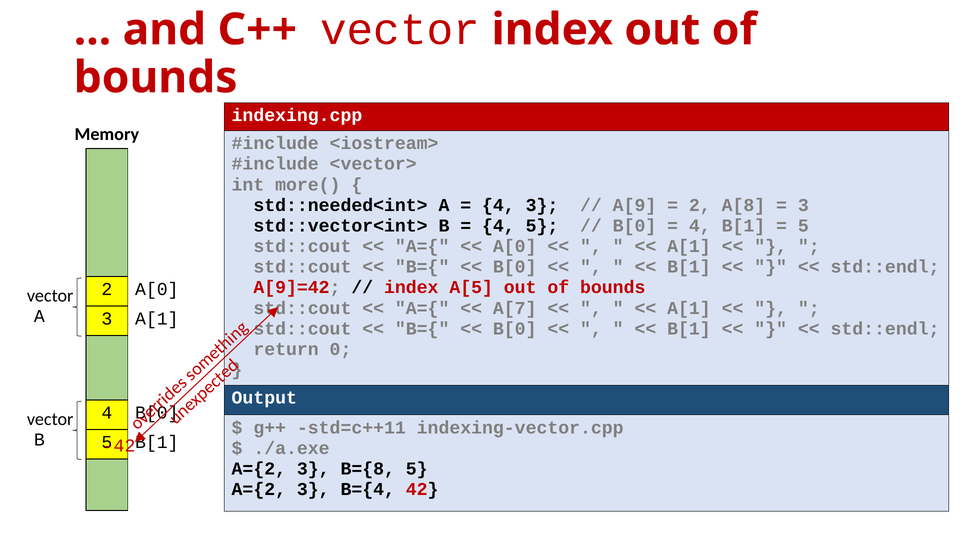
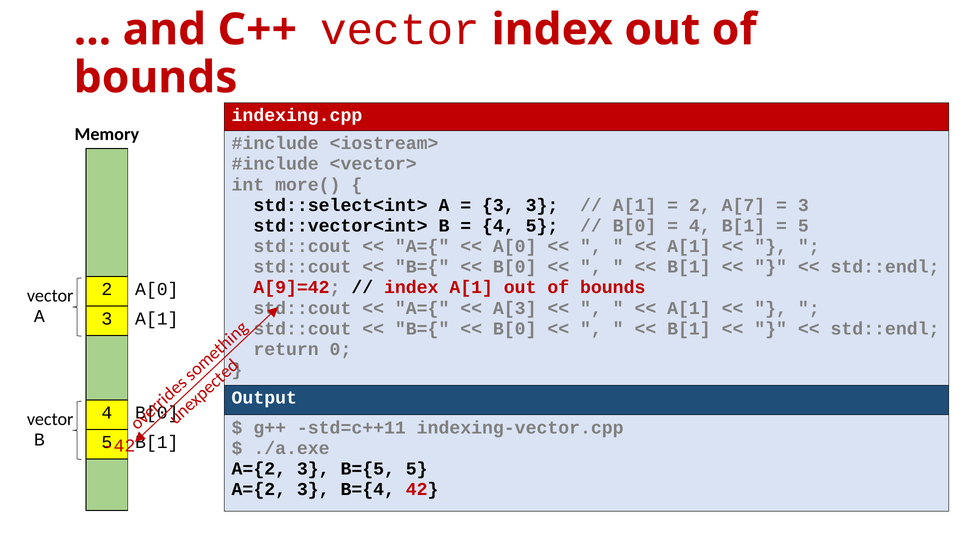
std::needed<int>: std::needed<int> -> std::select<int>
4 at (498, 205): 4 -> 3
A[9 at (635, 205): A[9 -> A[1
A[8: A[8 -> A[7
index A[5: A[5 -> A[1
A[7: A[7 -> A[3
B={8: B={8 -> B={5
